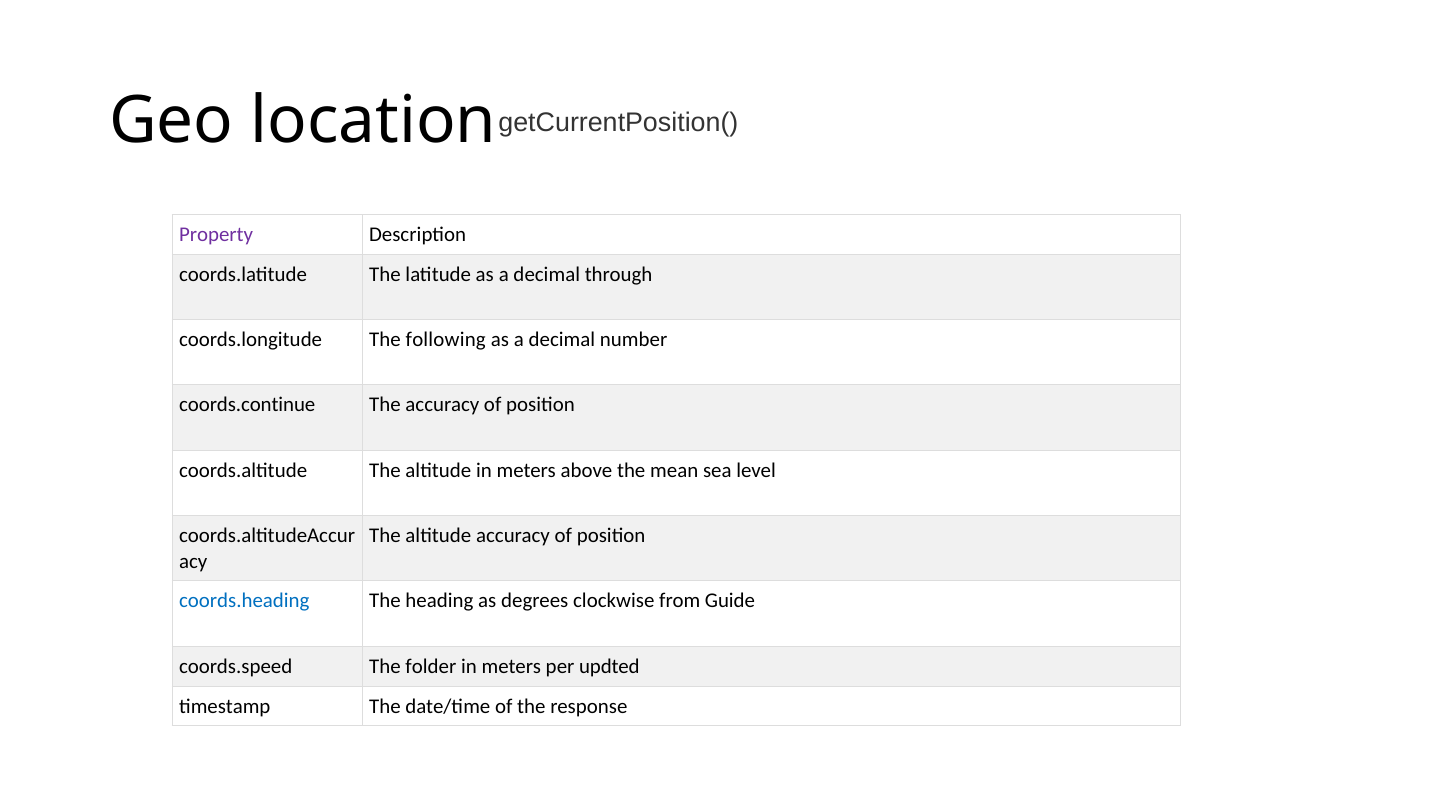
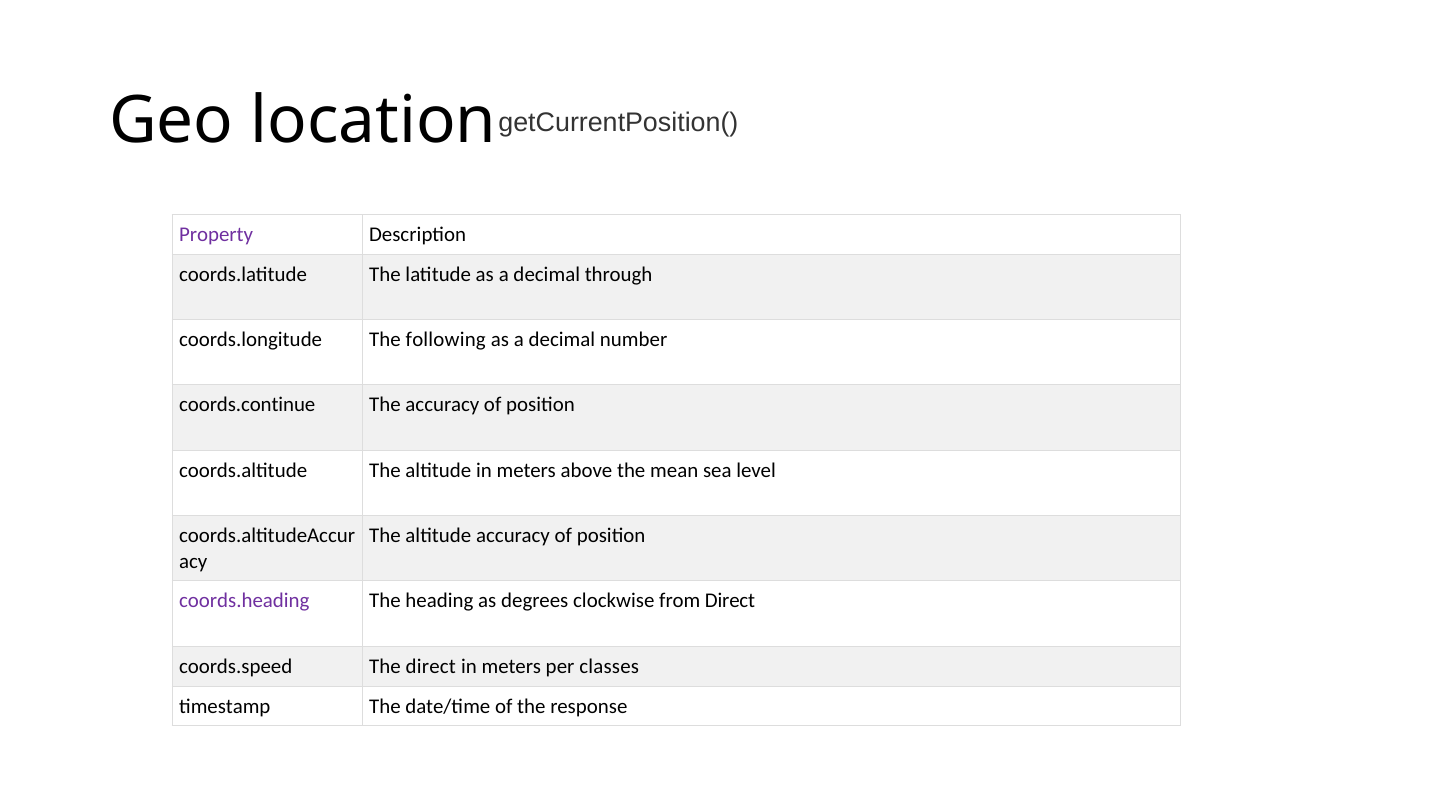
coords.heading colour: blue -> purple
from Guide: Guide -> Direct
The folder: folder -> direct
updted: updted -> classes
